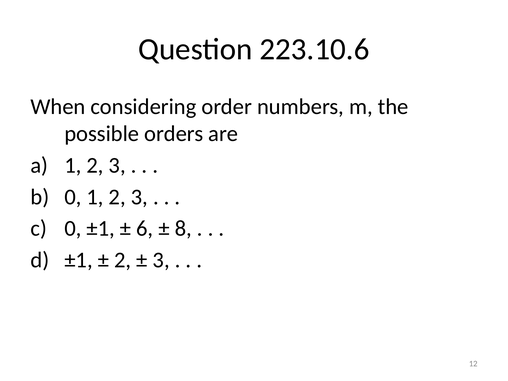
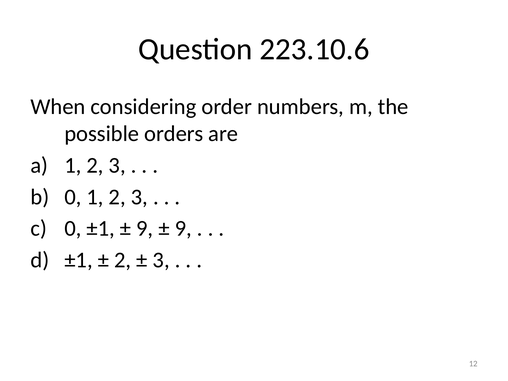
6 at (145, 229): 6 -> 9
8 at (183, 229): 8 -> 9
